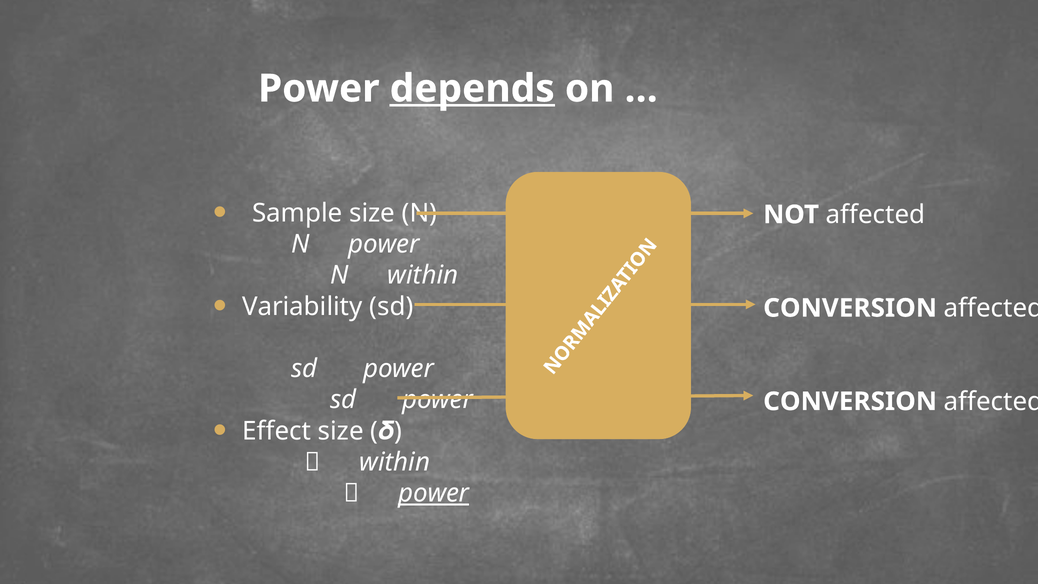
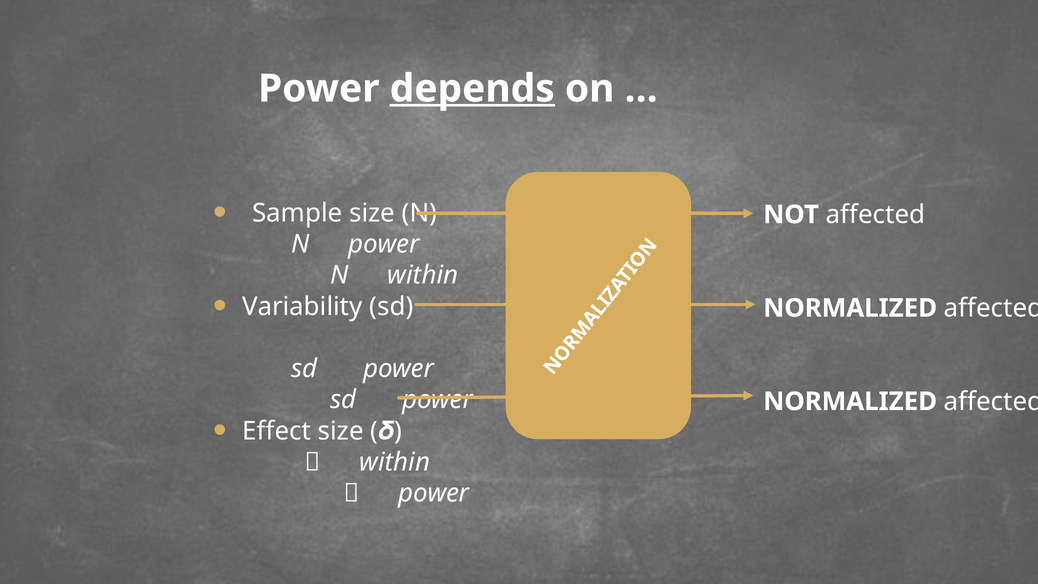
CONVERSION at (850, 308): CONVERSION -> NORMALIZED
CONVERSION at (850, 401): CONVERSION -> NORMALIZED
power at (434, 493) underline: present -> none
